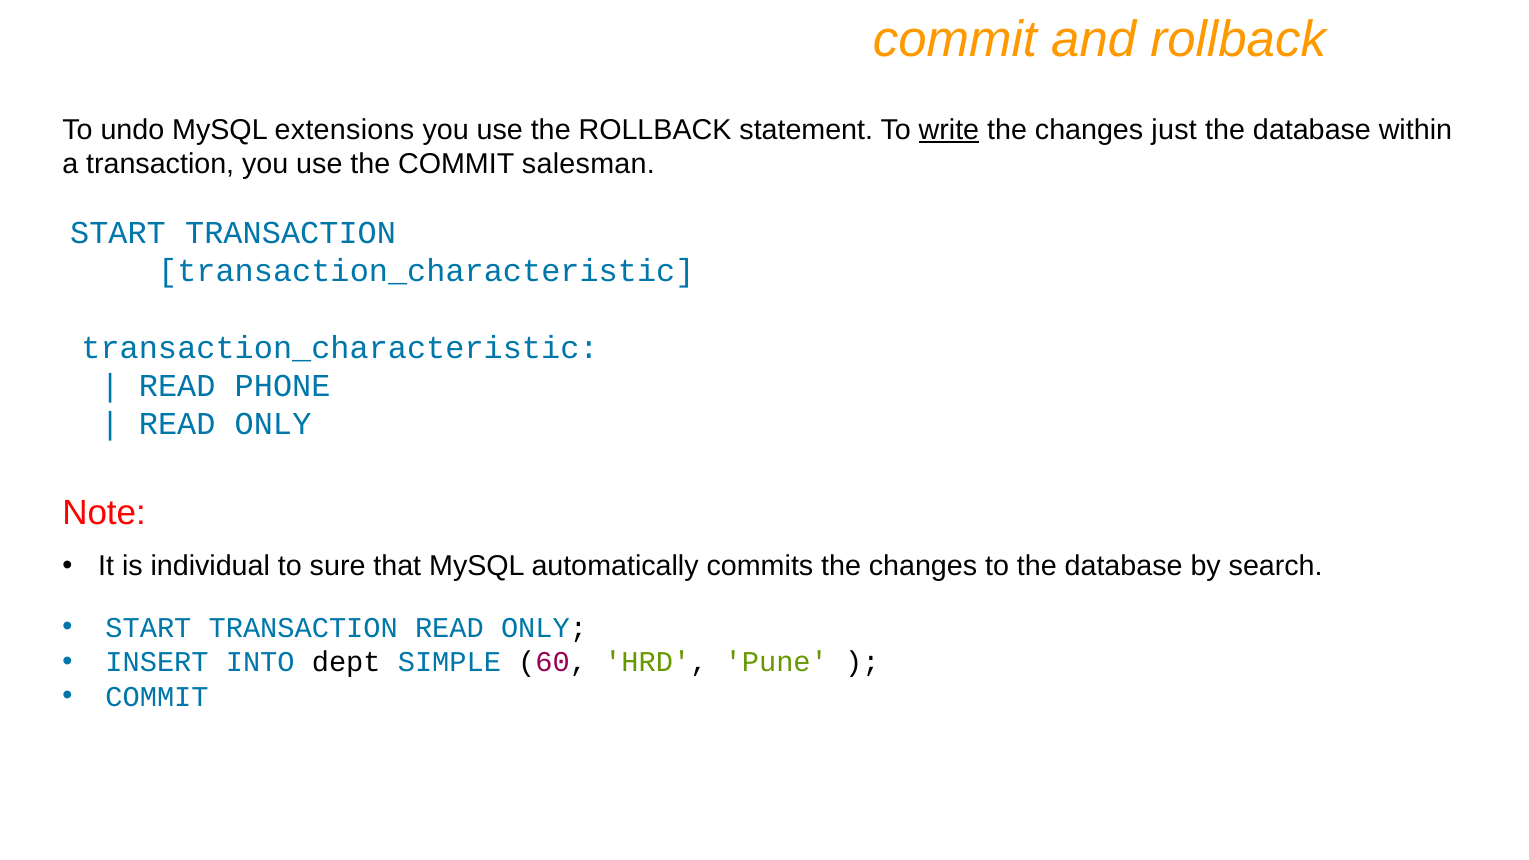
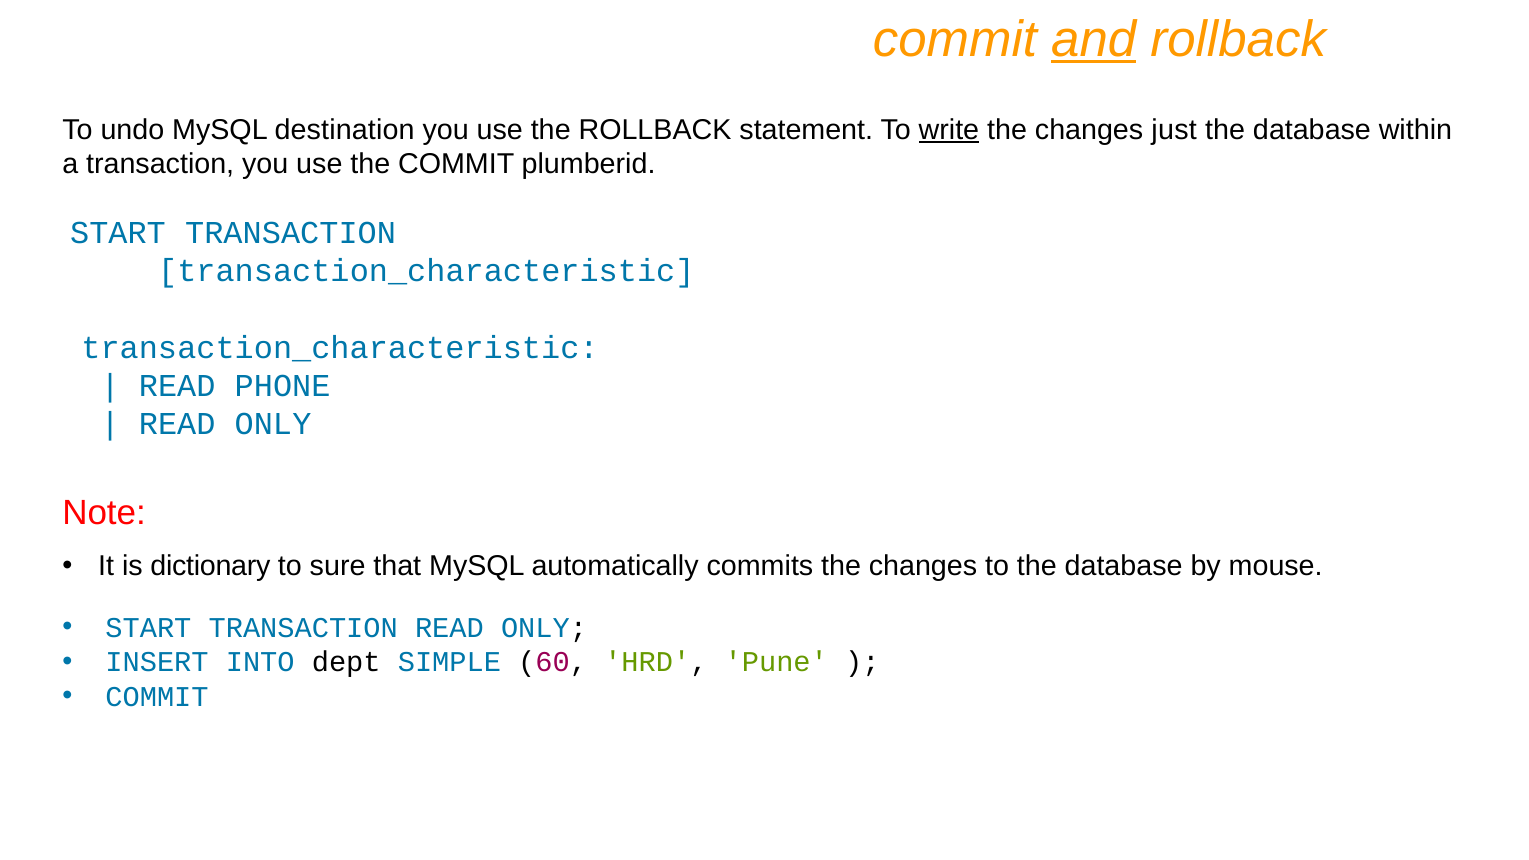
and underline: none -> present
extensions: extensions -> destination
salesman: salesman -> plumberid
individual: individual -> dictionary
search: search -> mouse
